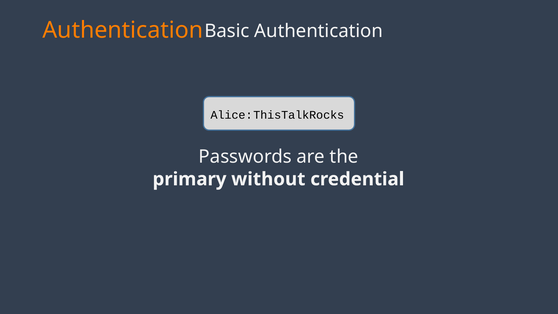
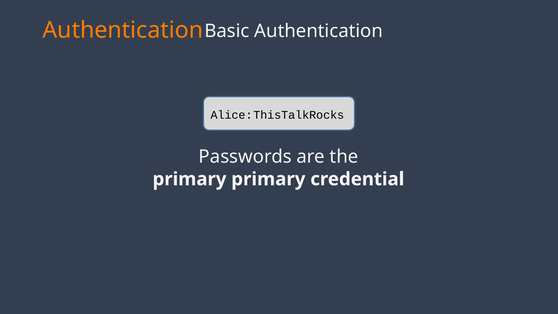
primary without: without -> primary
